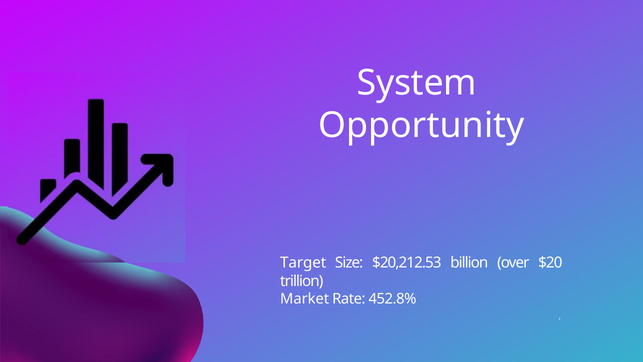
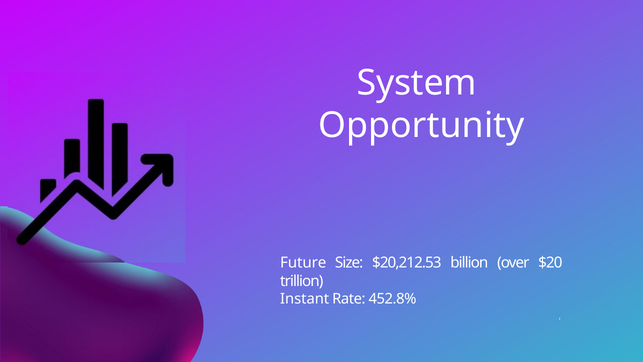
Target: Target -> Future
Market: Market -> Instant
